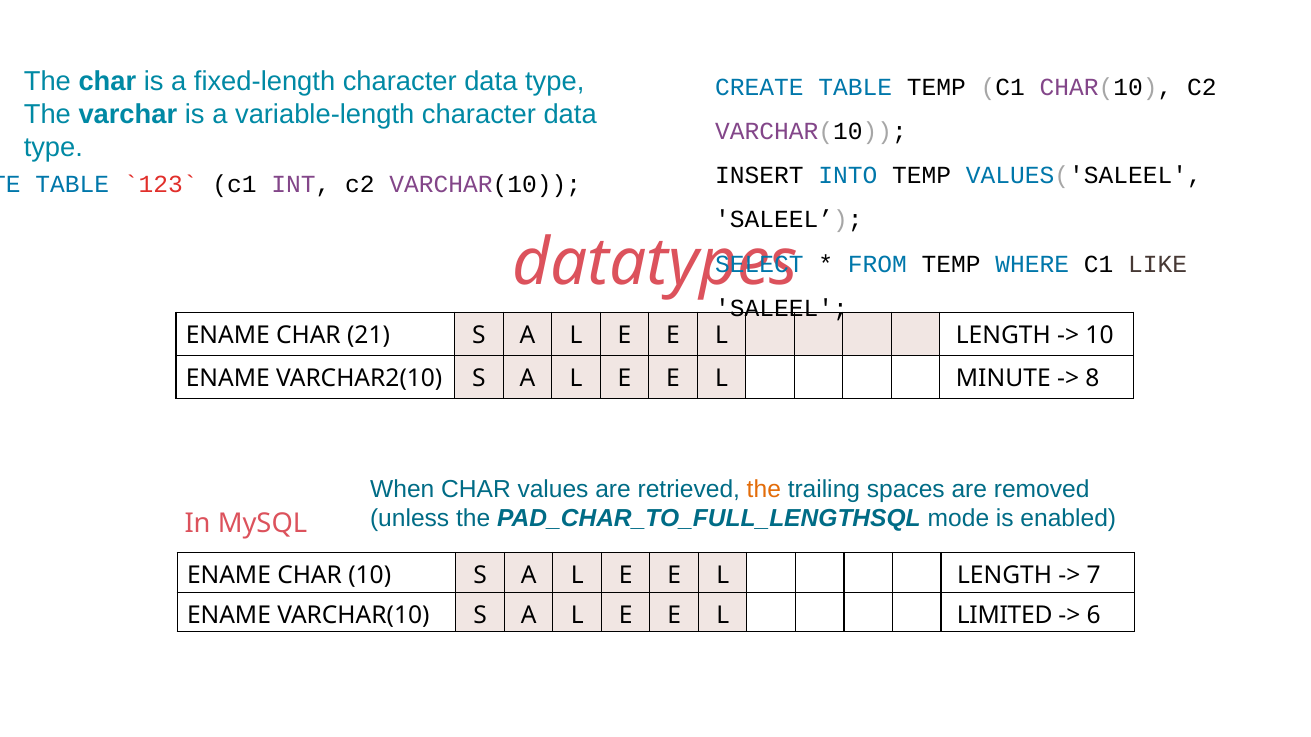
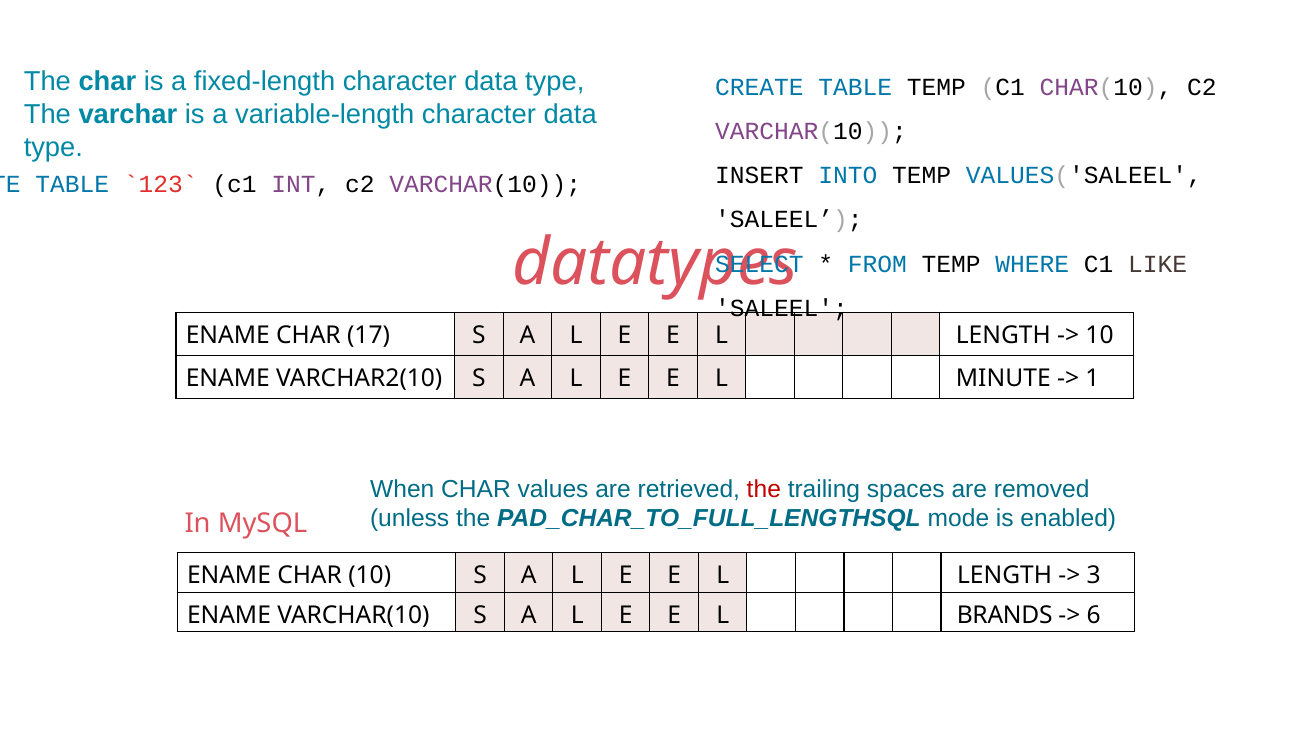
21: 21 -> 17
8: 8 -> 1
the at (764, 490) colour: orange -> red
7: 7 -> 3
LIMITED: LIMITED -> BRANDS
